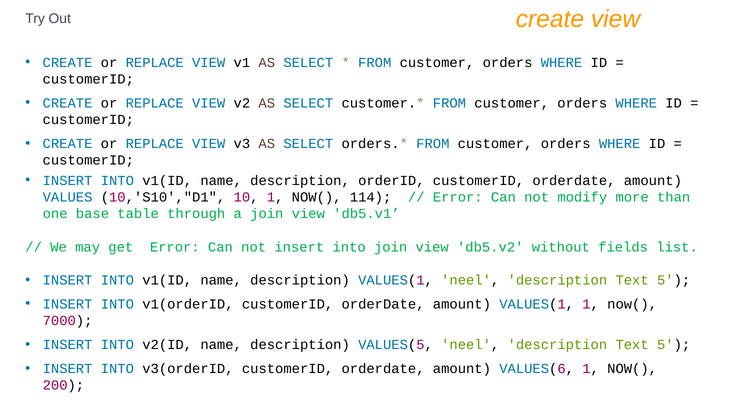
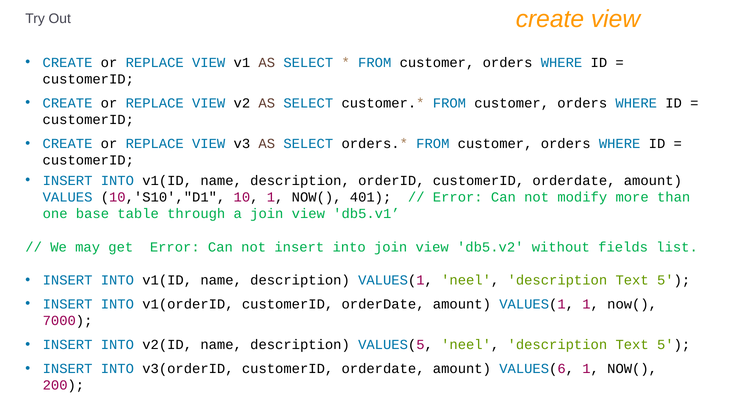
114: 114 -> 401
